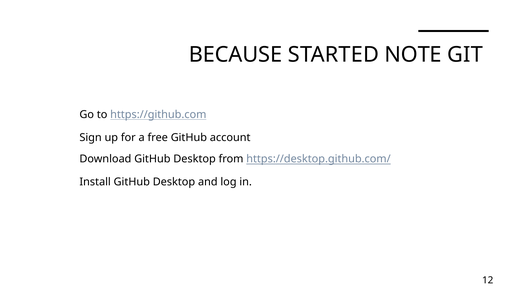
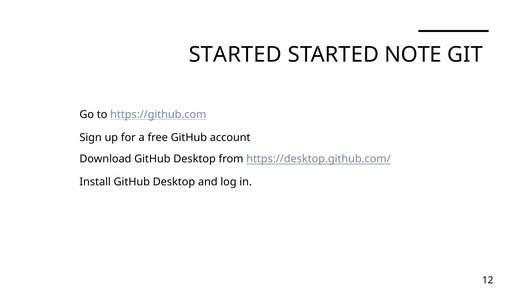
BECAUSE at (235, 55): BECAUSE -> STARTED
